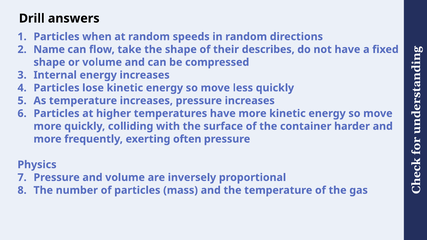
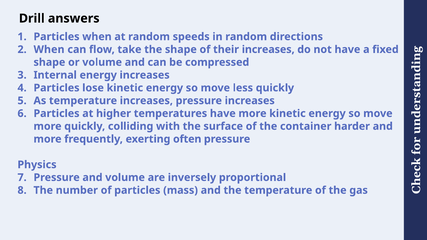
Name at (49, 49): Name -> When
their describes: describes -> increases
